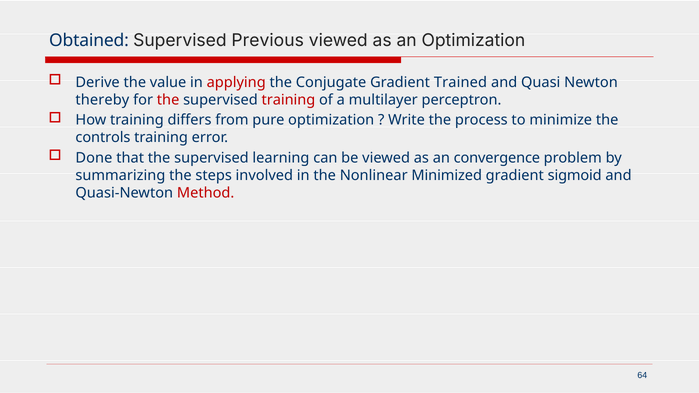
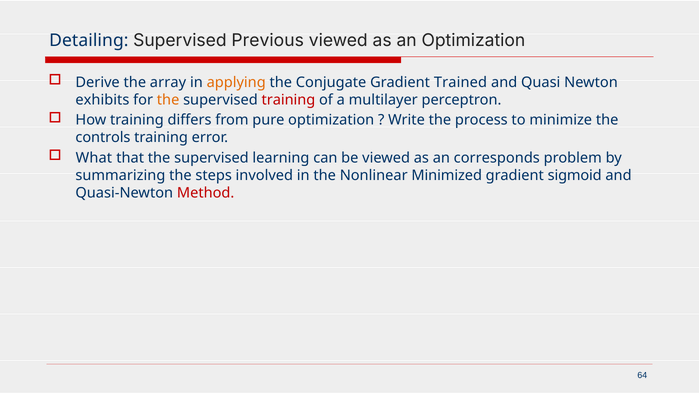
Obtained: Obtained -> Detailing
value: value -> array
applying colour: red -> orange
thereby: thereby -> exhibits
the at (168, 100) colour: red -> orange
Done: Done -> What
convergence: convergence -> corresponds
